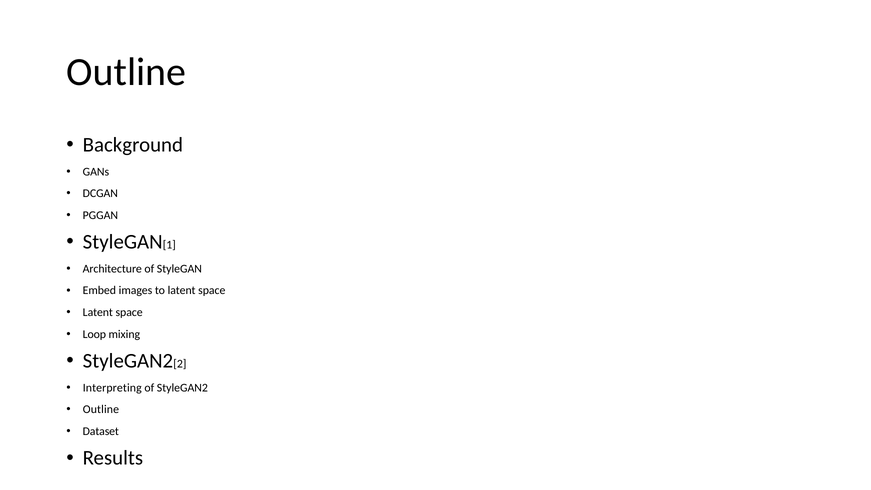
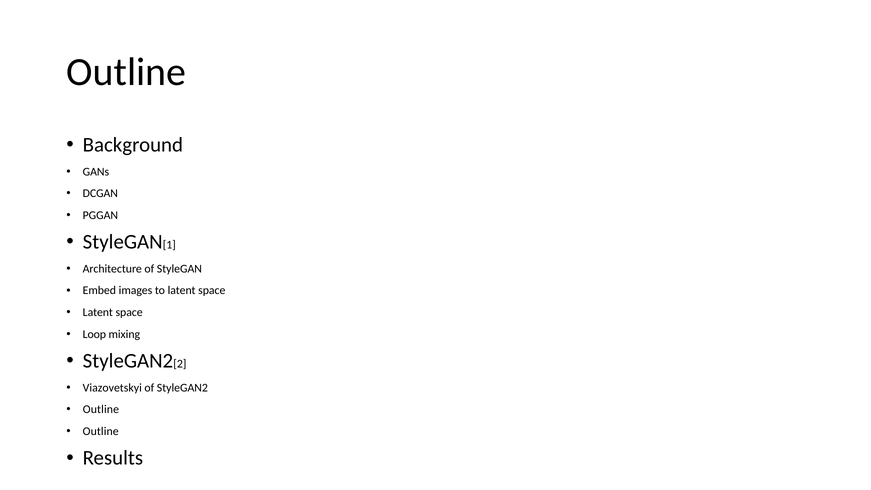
Interpreting: Interpreting -> Viazovetskyi
Dataset at (101, 431): Dataset -> Outline
